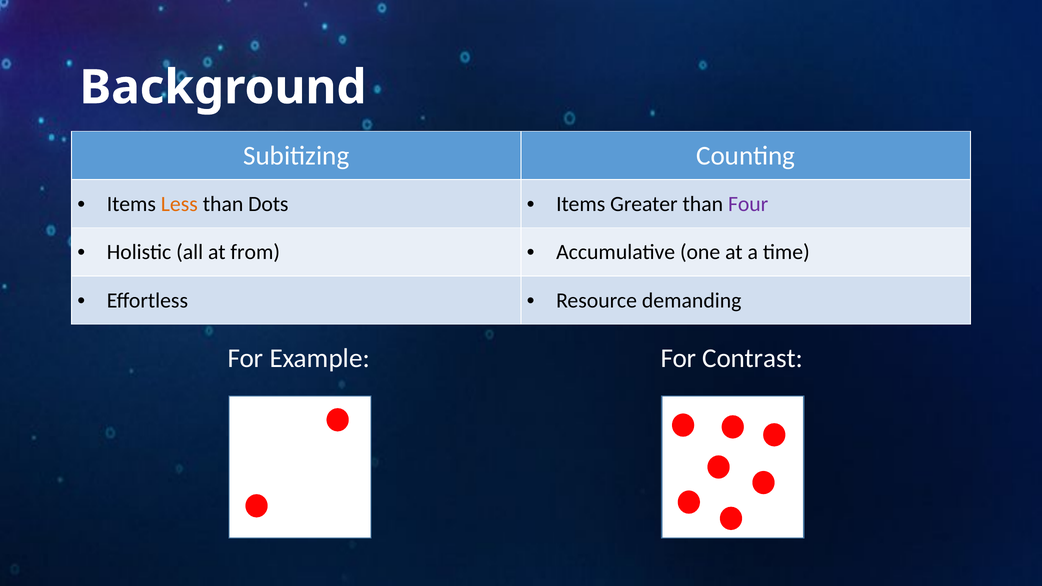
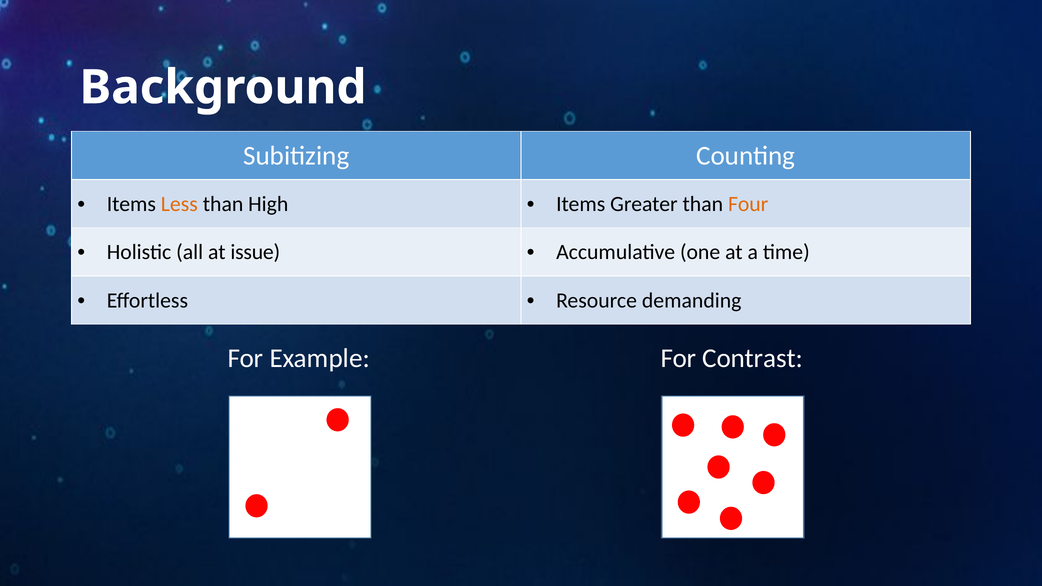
Dots: Dots -> High
Four colour: purple -> orange
from: from -> issue
